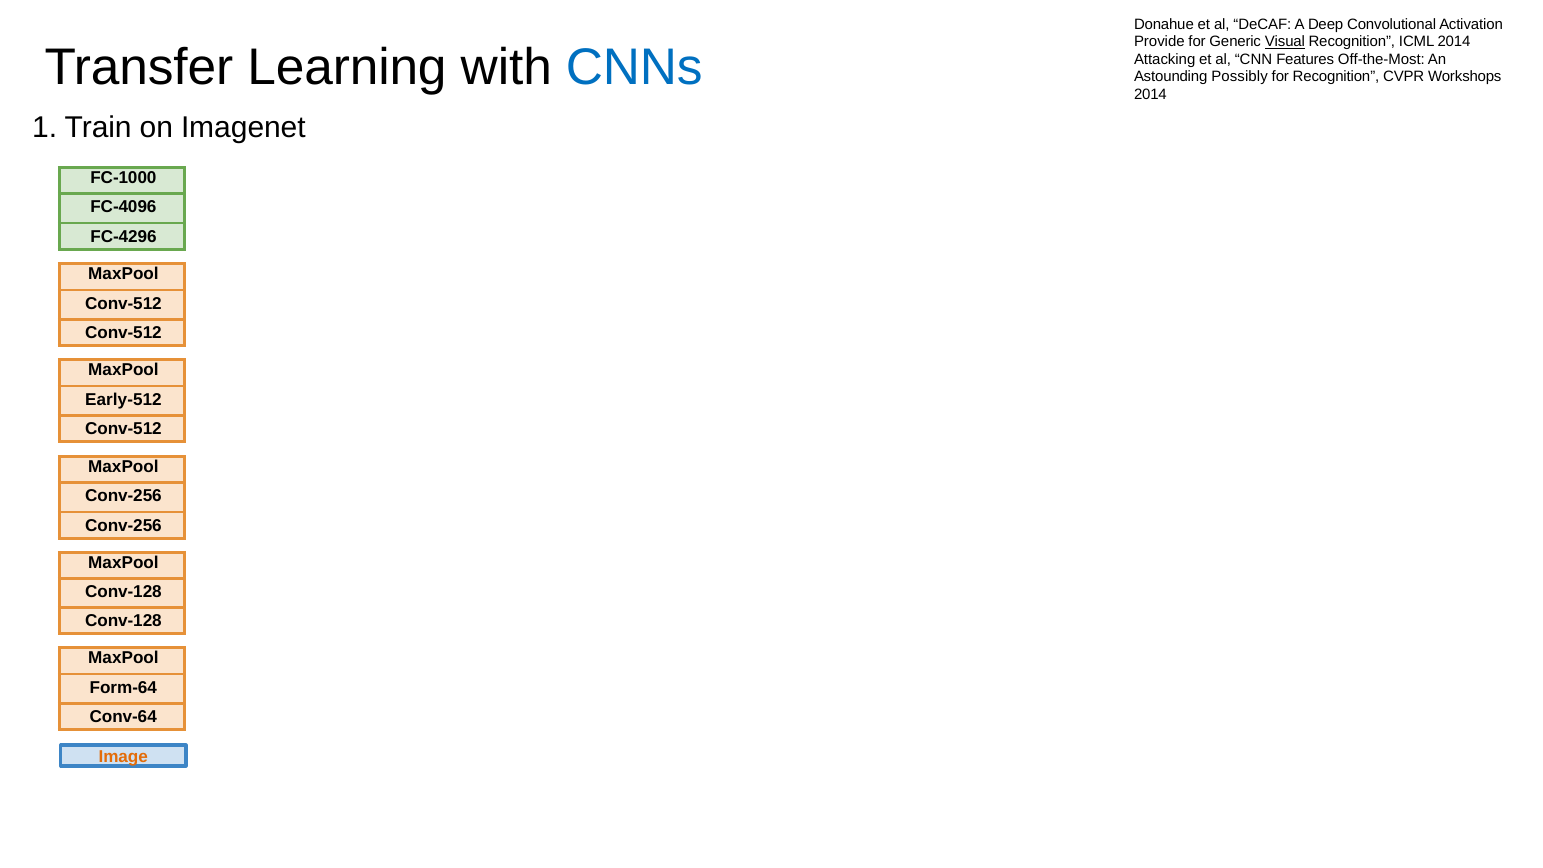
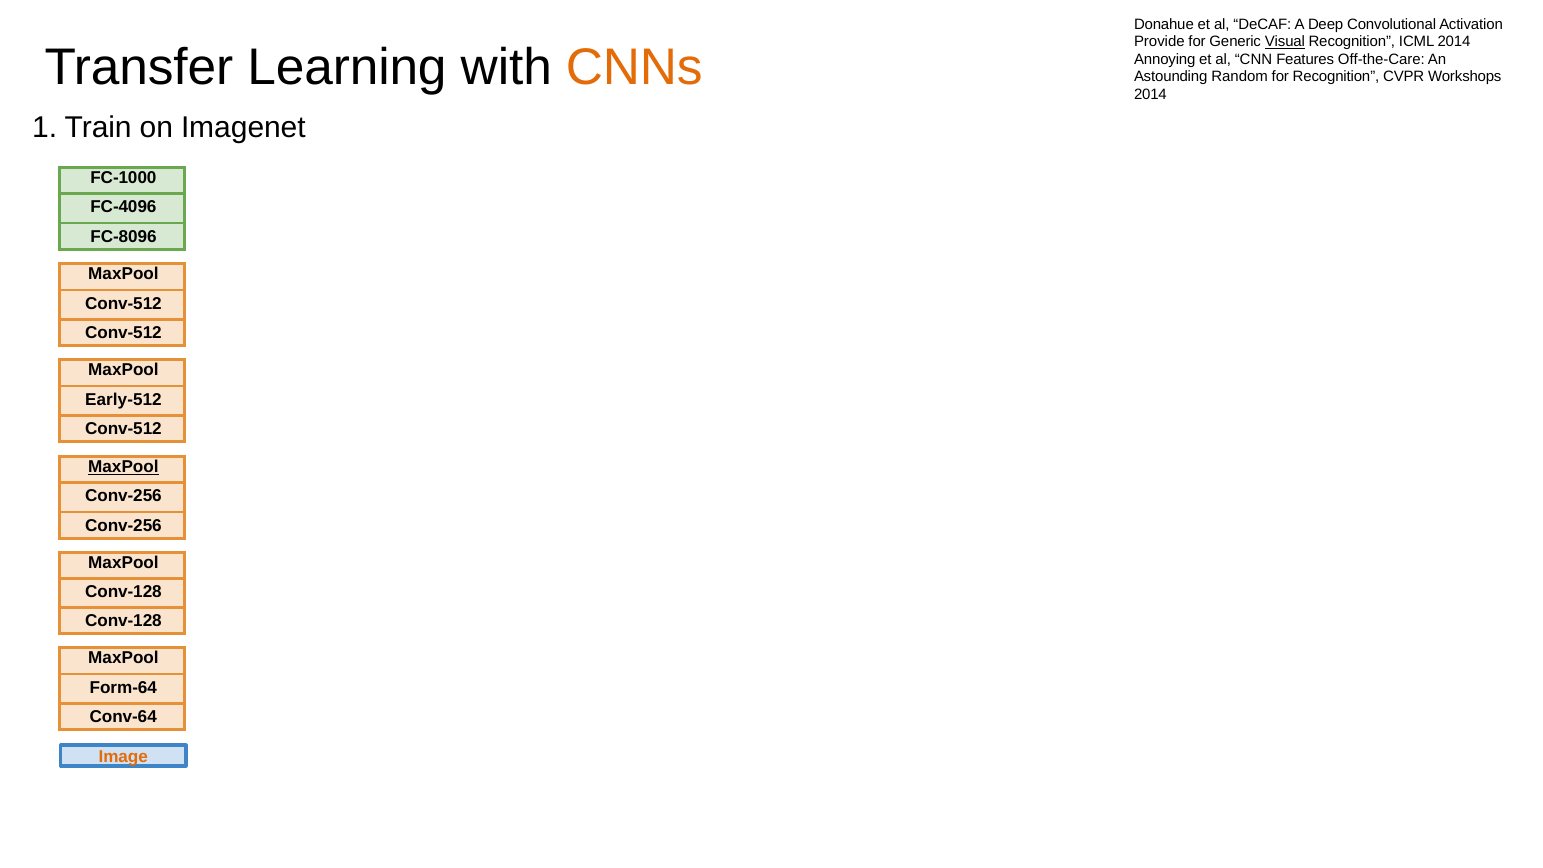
CNNs colour: blue -> orange
Attacking: Attacking -> Annoying
Off-the-Most: Off-the-Most -> Off-the-Care
Possibly: Possibly -> Random
FC-4296: FC-4296 -> FC-8096
MaxPool at (123, 467) underline: none -> present
